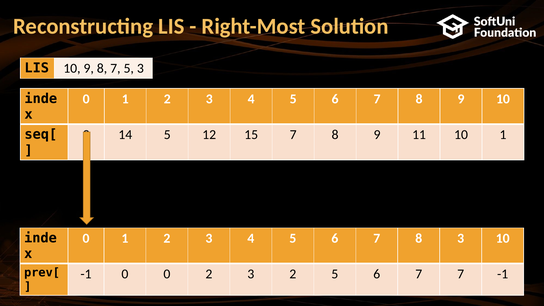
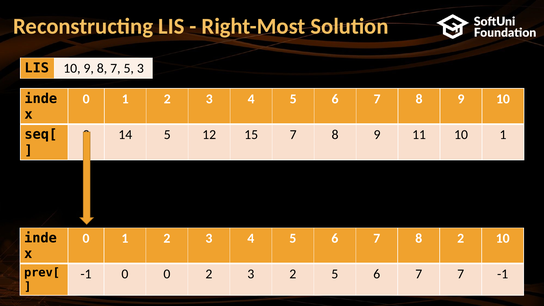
8 3: 3 -> 2
